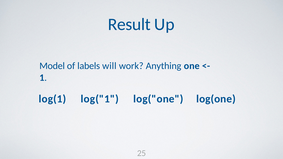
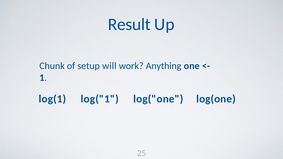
Model: Model -> Chunk
labels: labels -> setup
